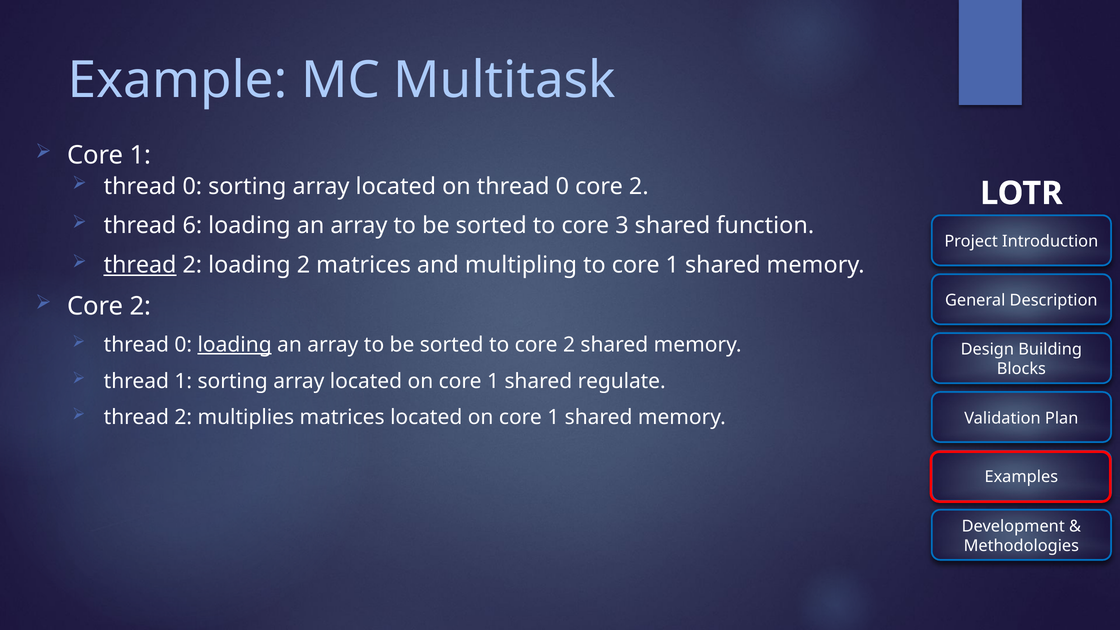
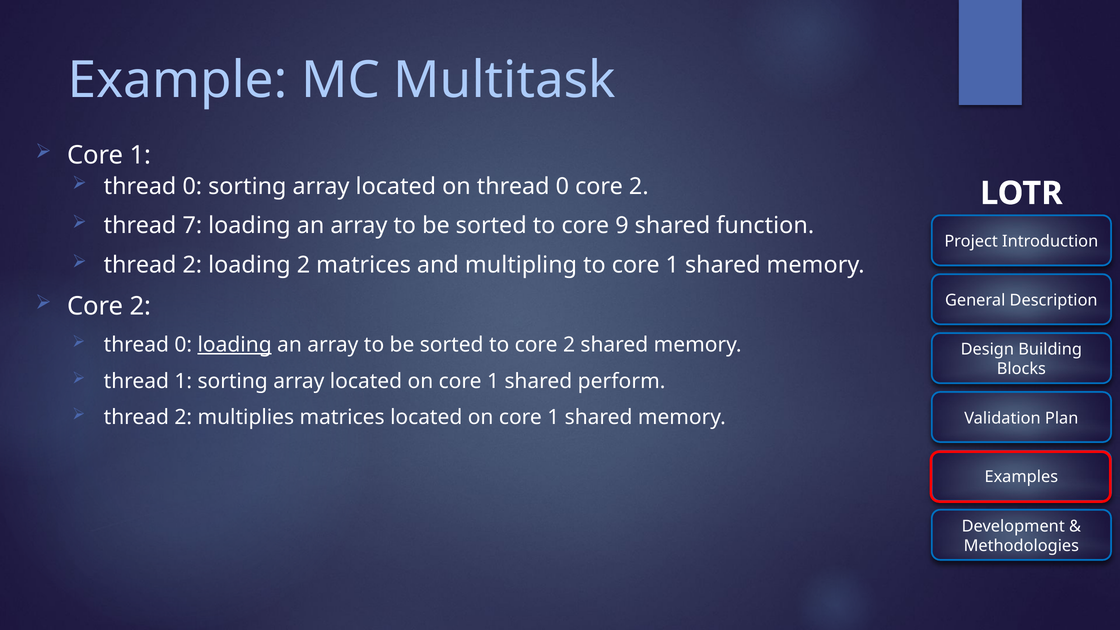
6: 6 -> 7
3: 3 -> 9
thread at (140, 265) underline: present -> none
regulate: regulate -> perform
